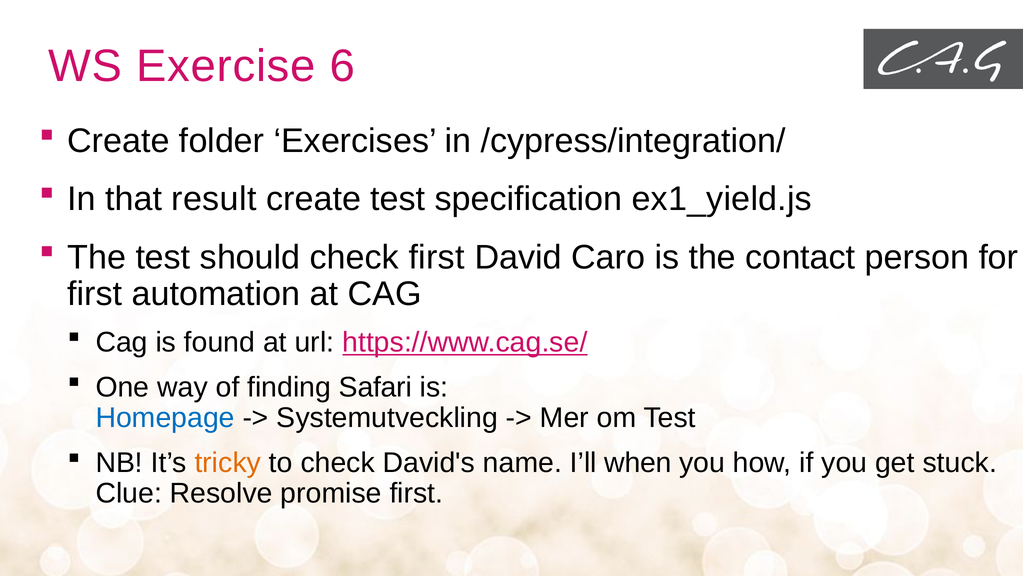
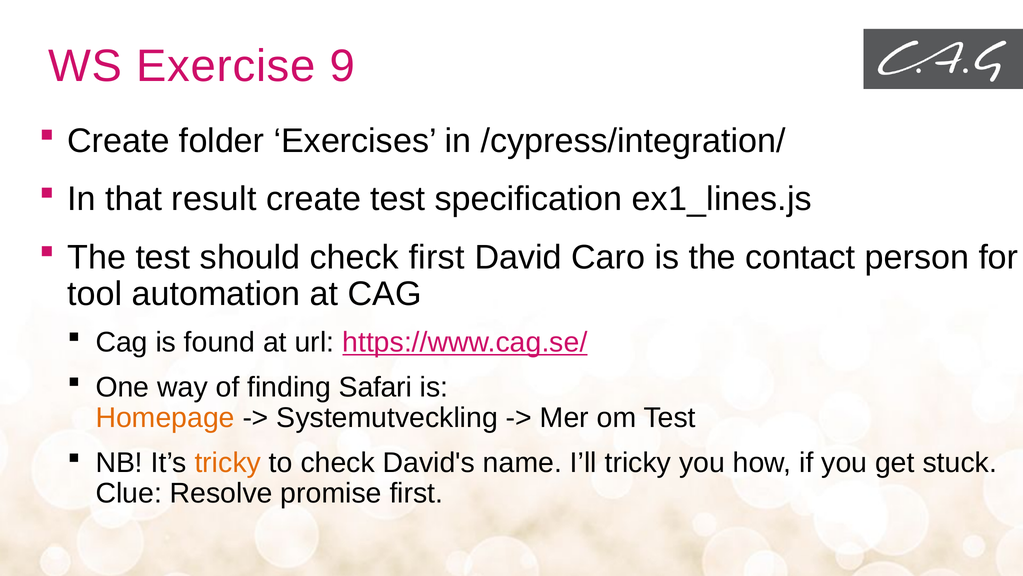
6: 6 -> 9
ex1_yield.js: ex1_yield.js -> ex1_lines.js
first at (95, 294): first -> tool
Homepage colour: blue -> orange
I’ll when: when -> tricky
